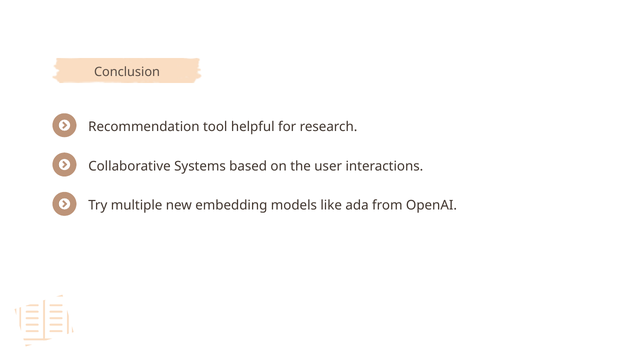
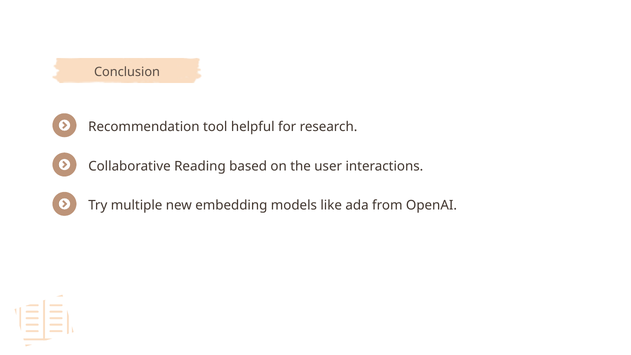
Systems: Systems -> Reading
